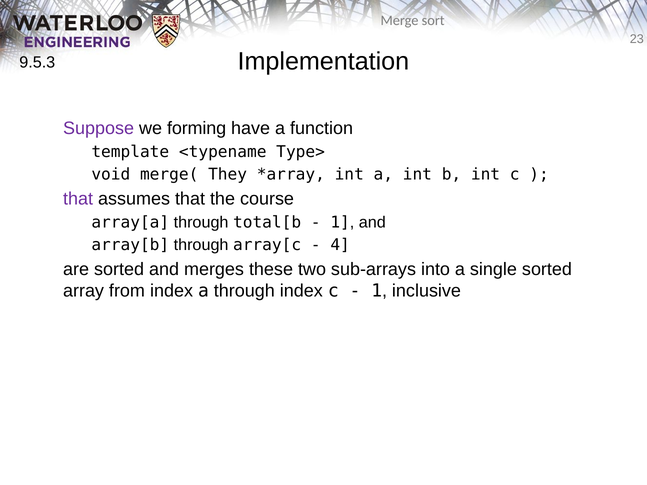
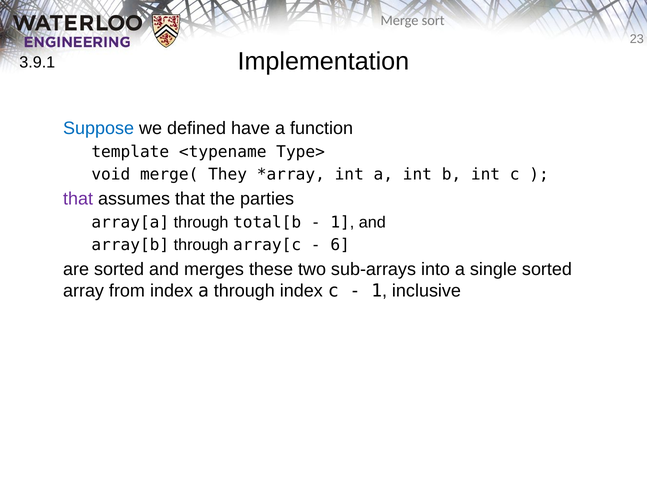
9.5.3: 9.5.3 -> 3.9.1
Suppose colour: purple -> blue
forming: forming -> defined
course: course -> parties
4: 4 -> 6
